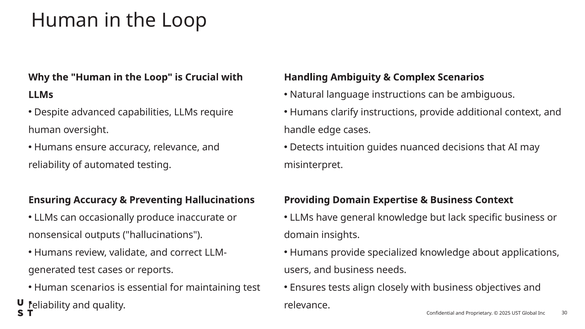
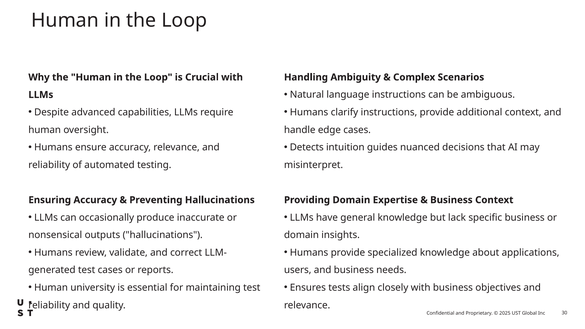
Human scenarios: scenarios -> university
